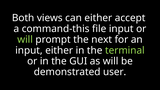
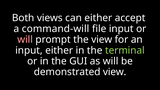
command-this: command-this -> command-will
will at (25, 40) colour: light green -> pink
the next: next -> view
demonstrated user: user -> view
